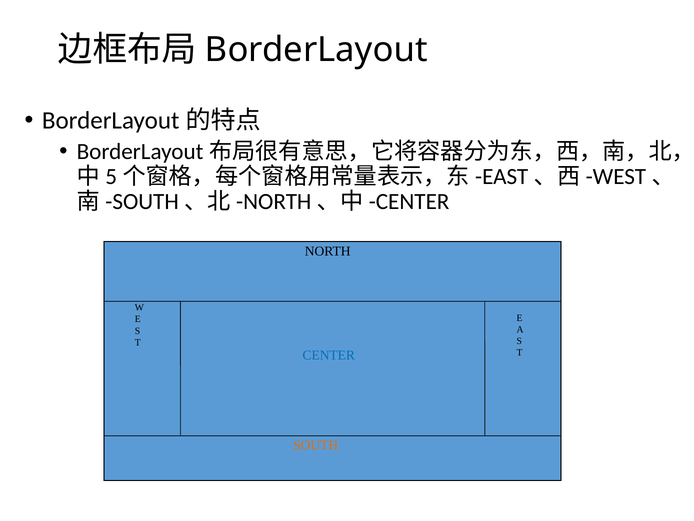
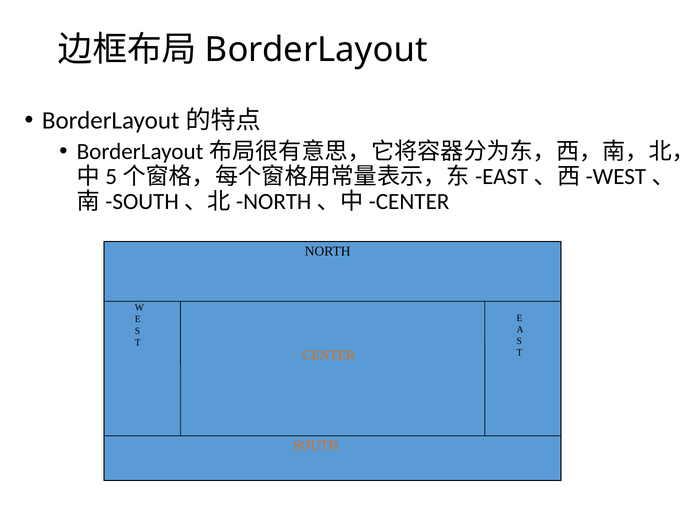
CENTER colour: blue -> orange
